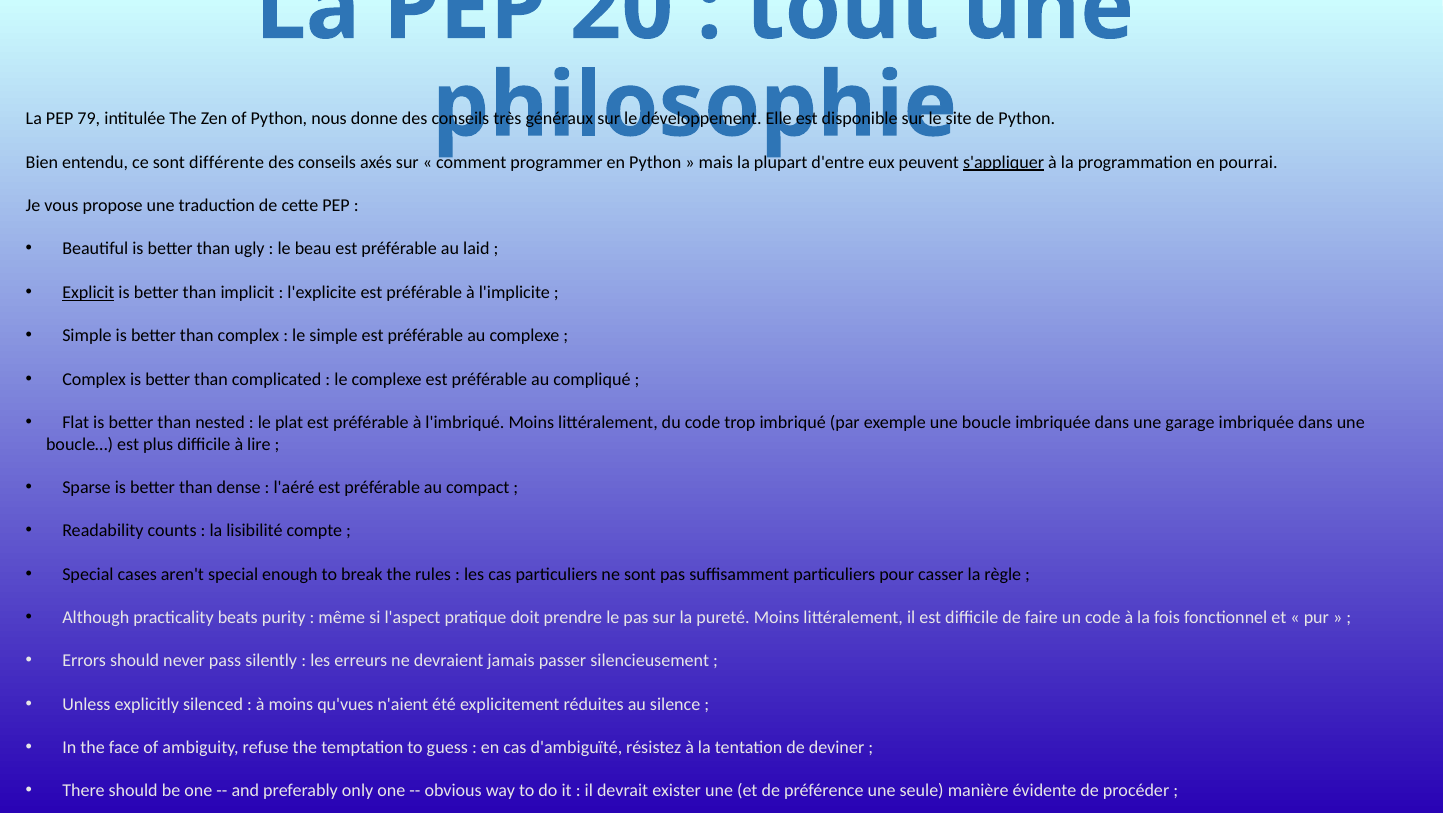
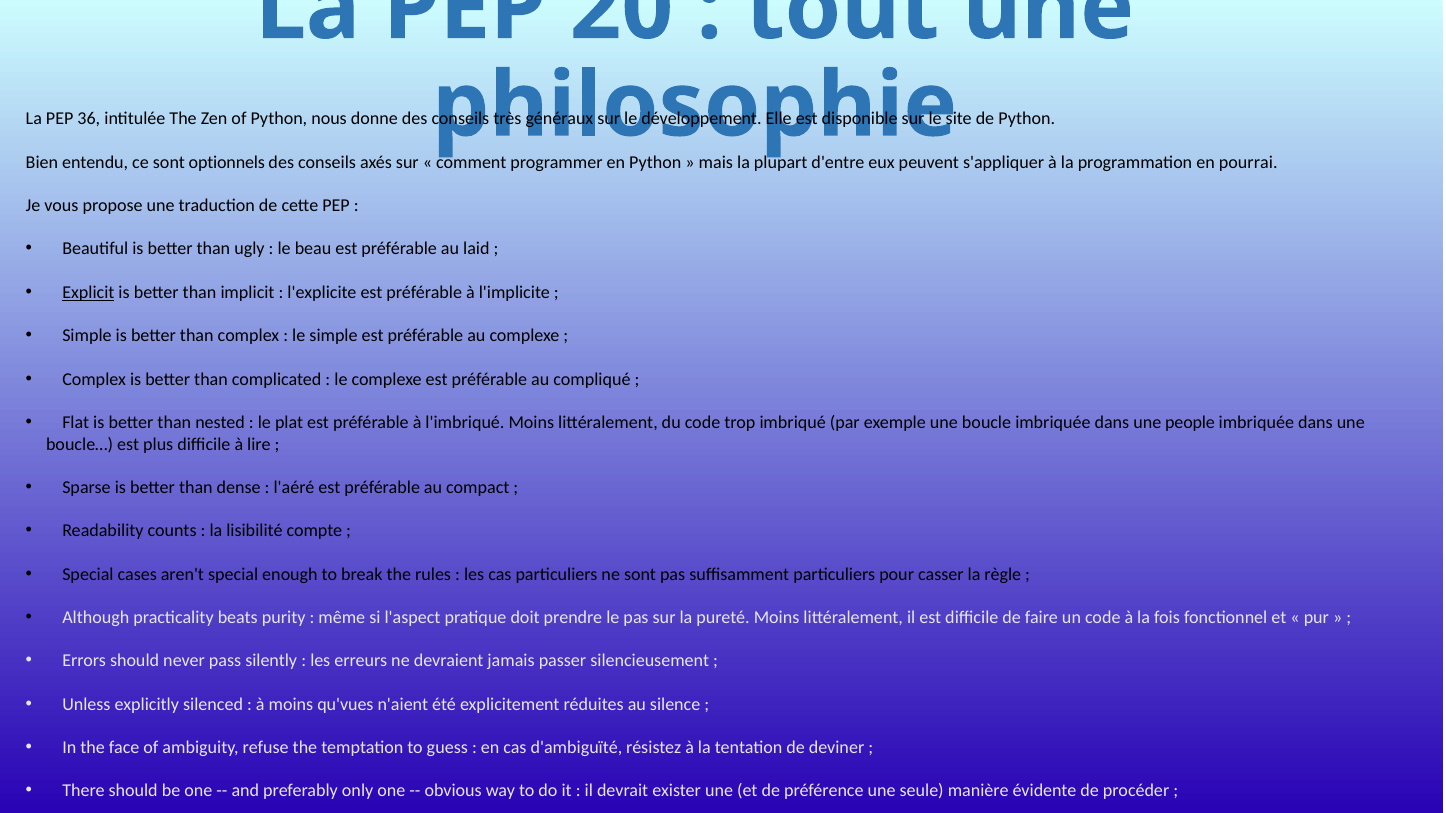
79: 79 -> 36
différente: différente -> optionnels
s'appliquer underline: present -> none
garage: garage -> people
